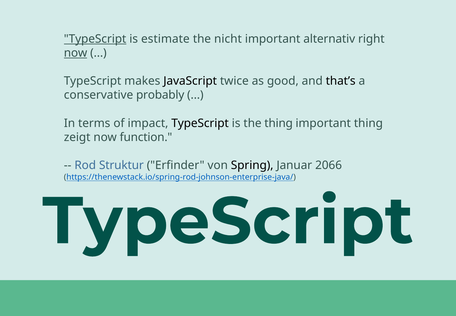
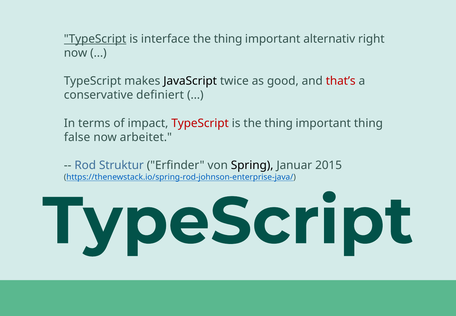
estimate: estimate -> interface
nicht at (228, 39): nicht -> thing
now at (76, 53) underline: present -> none
that’s colour: black -> red
probably: probably -> definiert
TypeScript at (200, 123) colour: black -> red
zeigt: zeigt -> false
function: function -> arbeitet
2066: 2066 -> 2015
